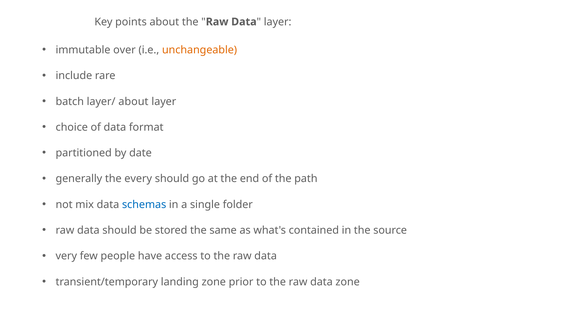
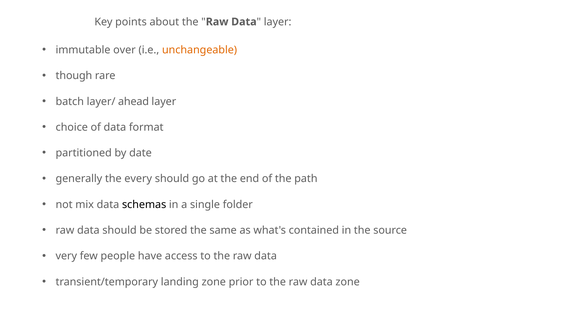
include: include -> though
layer/ about: about -> ahead
schemas colour: blue -> black
